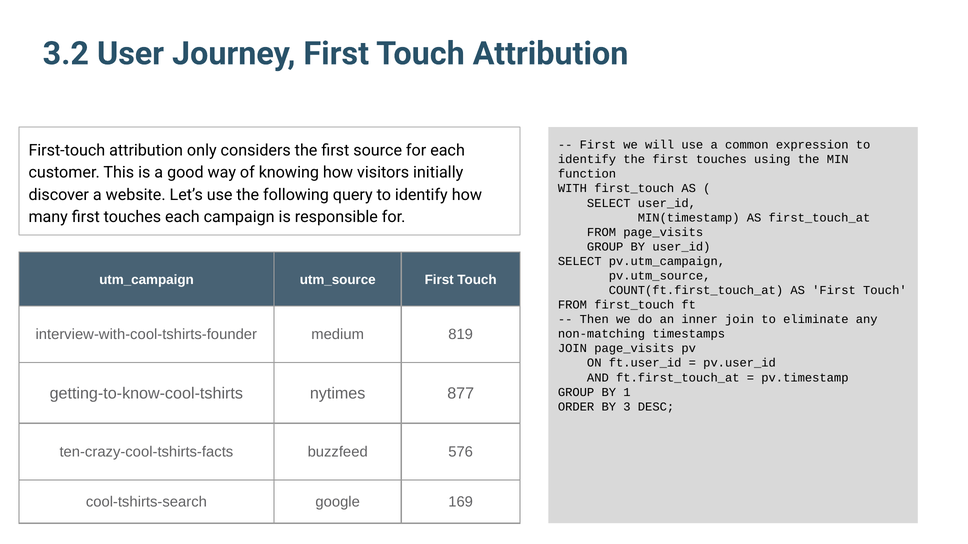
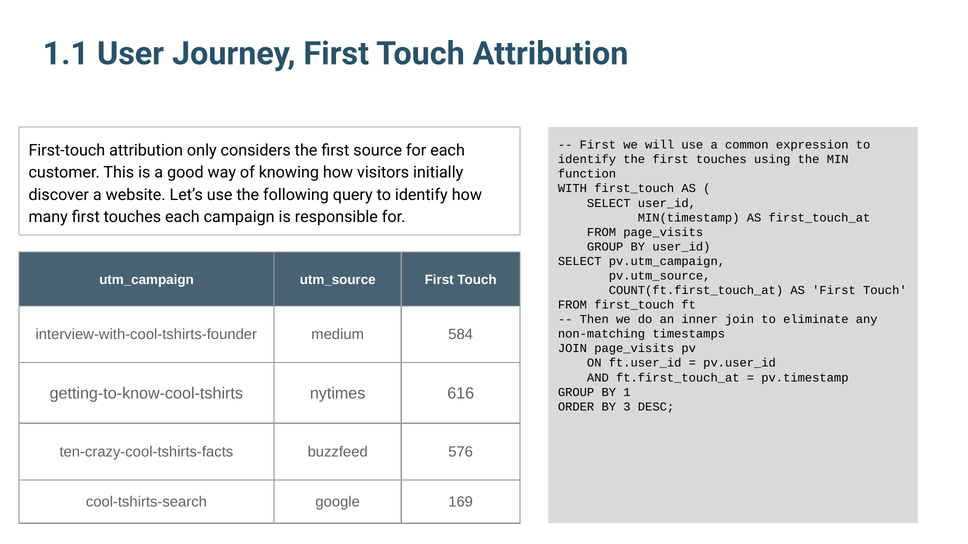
3.2: 3.2 -> 1.1
819: 819 -> 584
877: 877 -> 616
